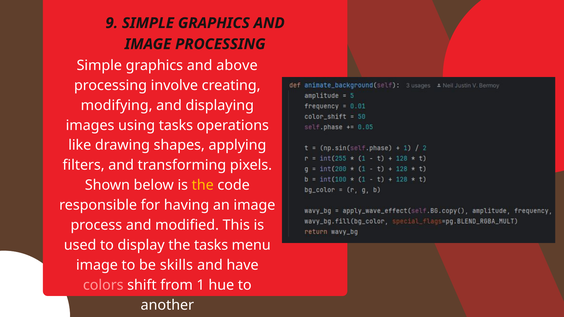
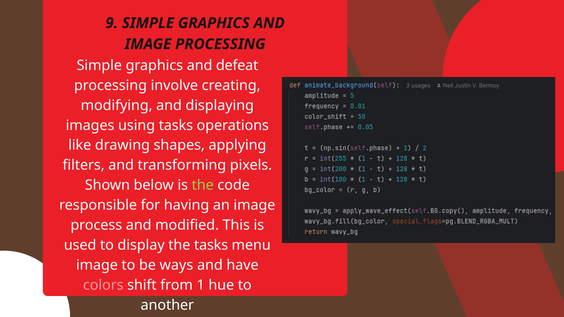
above: above -> defeat
the at (203, 185) colour: yellow -> light green
skills: skills -> ways
